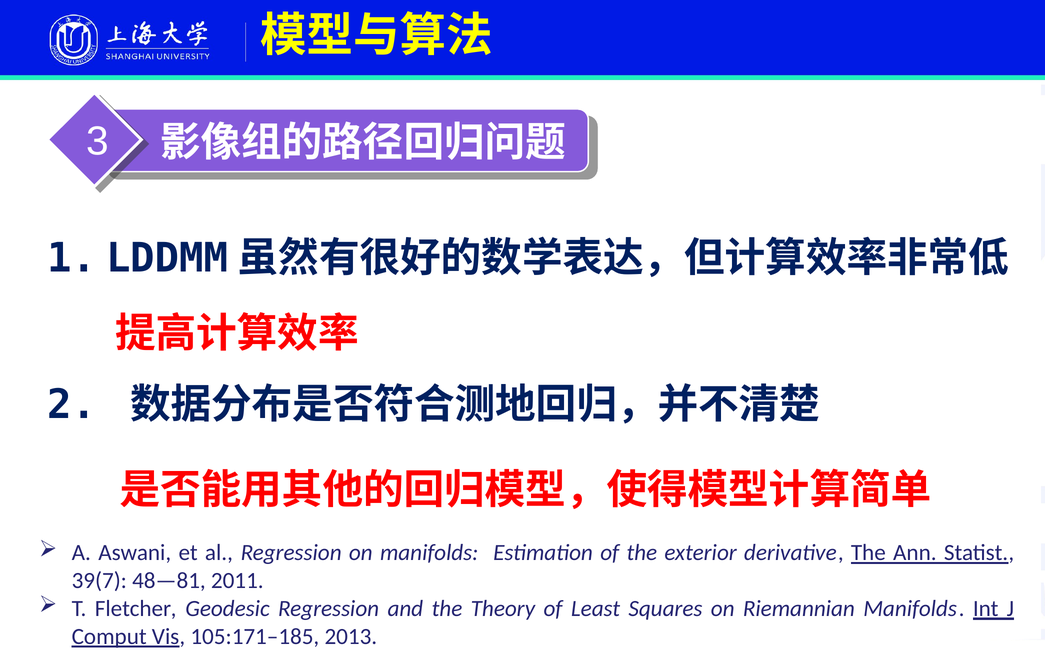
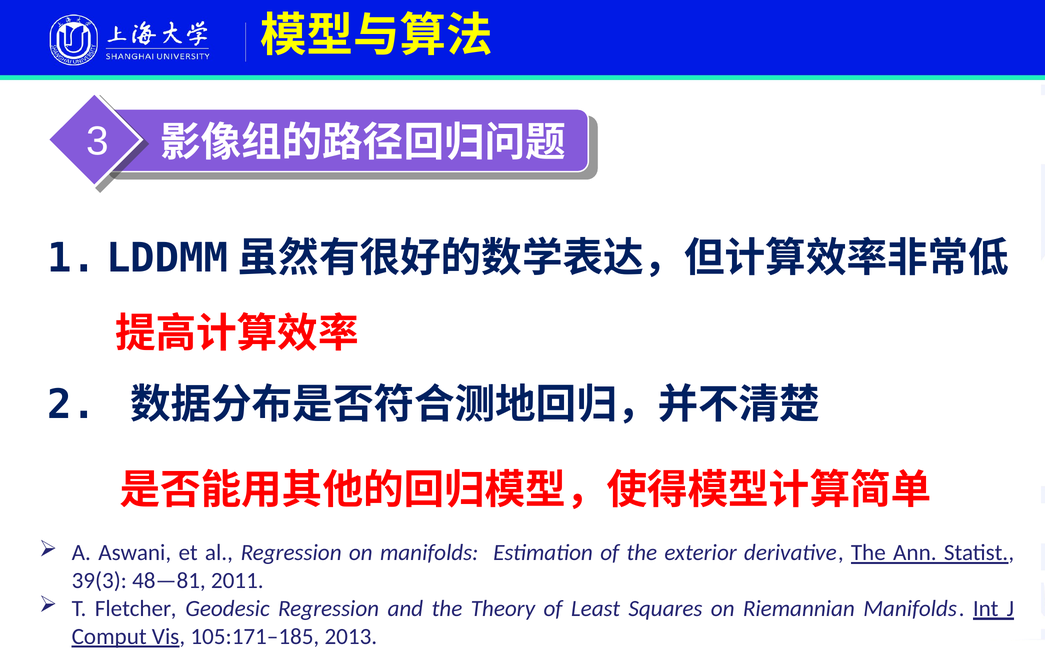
39(7: 39(7 -> 39(3
